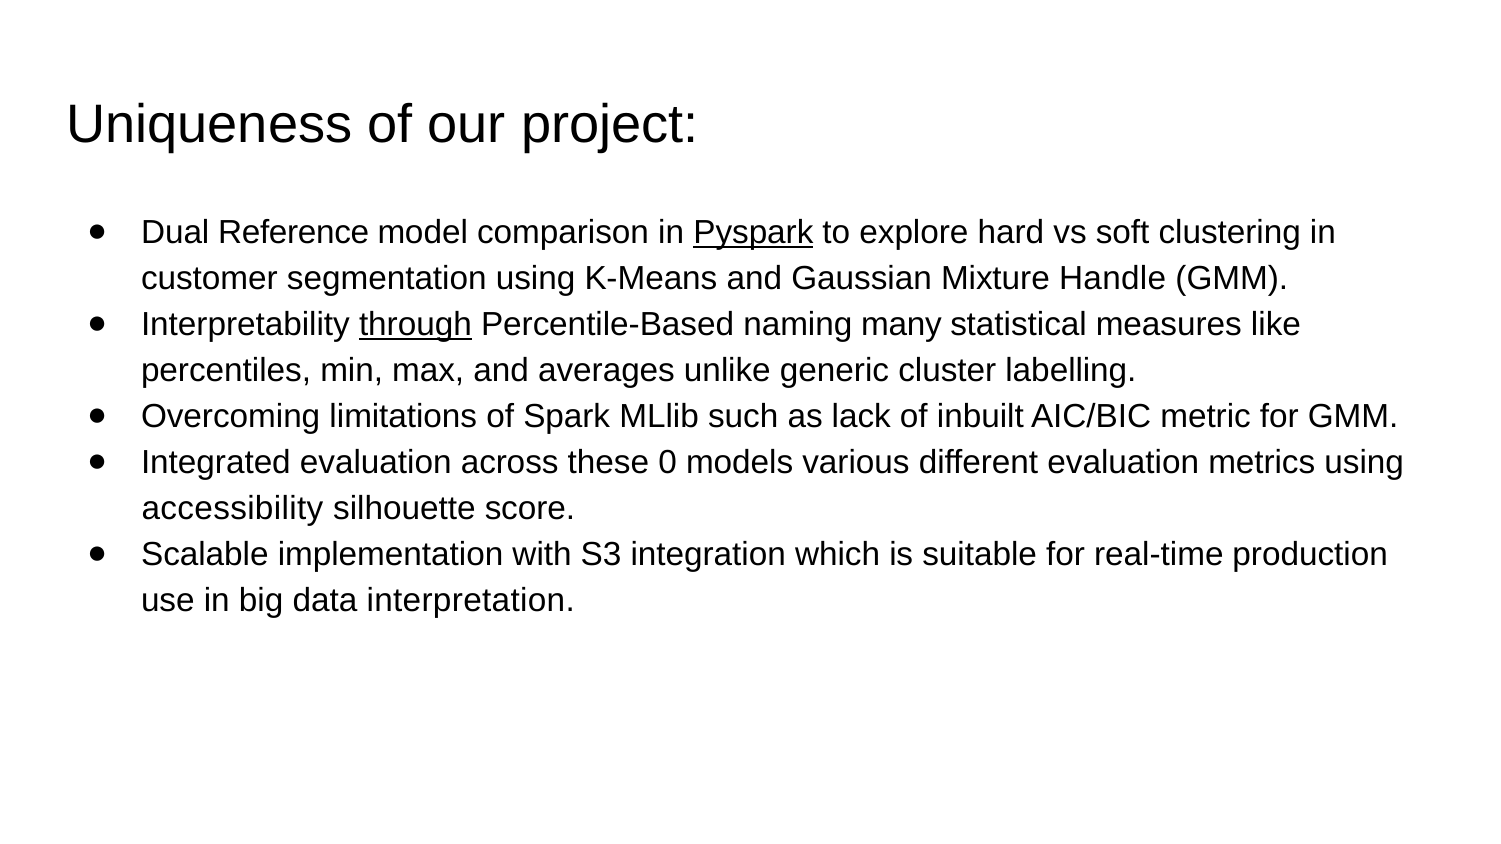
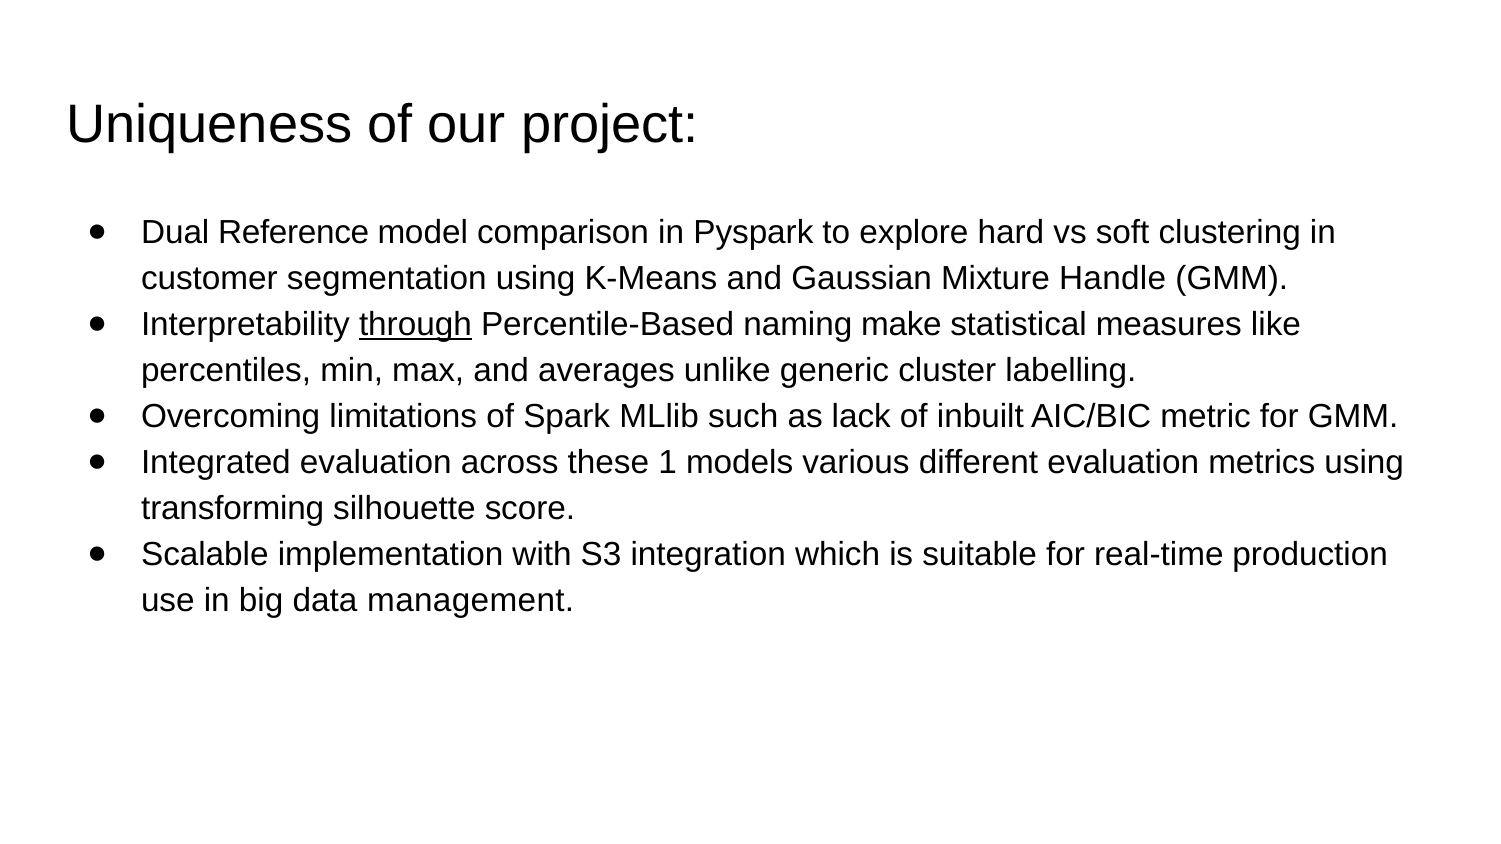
Pyspark underline: present -> none
many: many -> make
0: 0 -> 1
accessibility: accessibility -> transforming
interpretation: interpretation -> management
